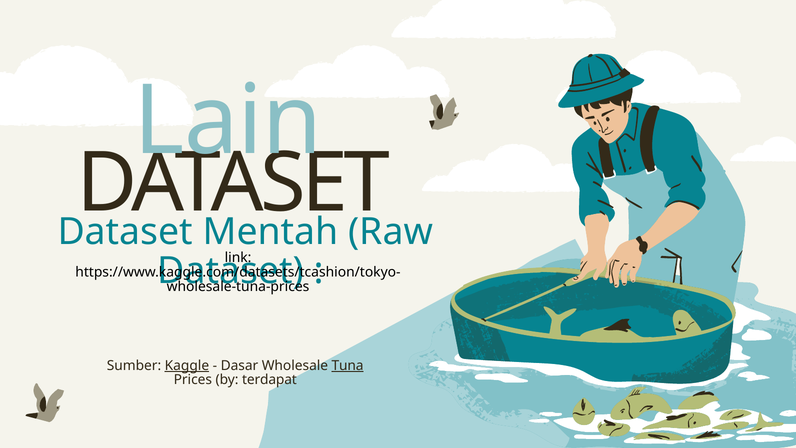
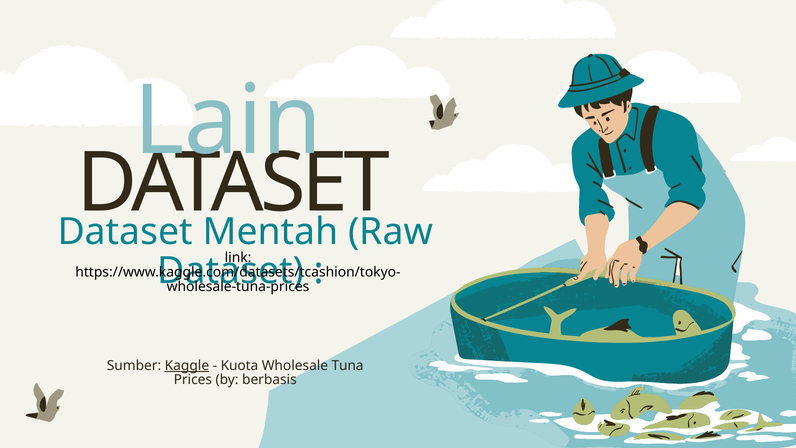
Dasar: Dasar -> Kuota
Tuna underline: present -> none
terdapat: terdapat -> berbasis
